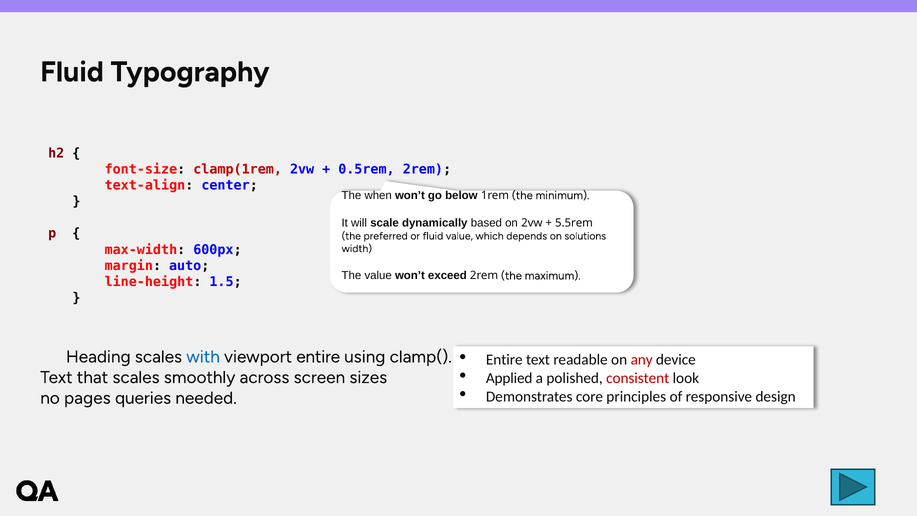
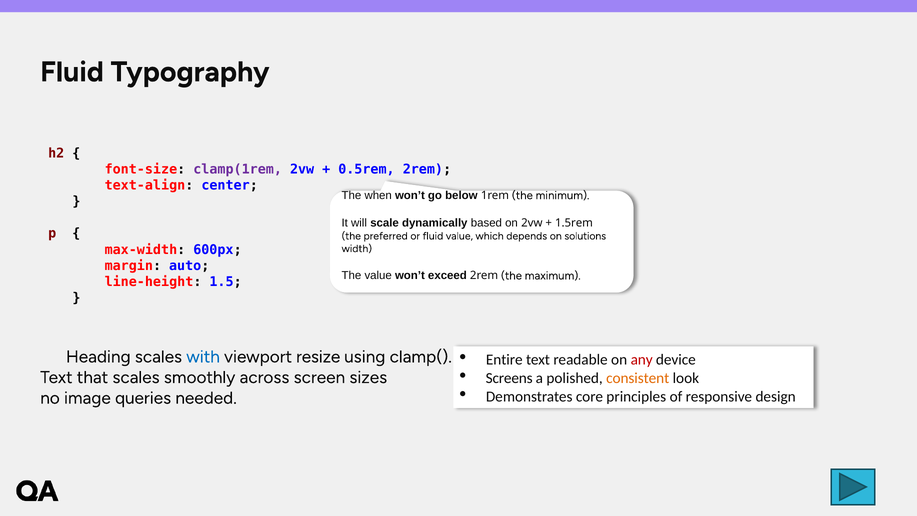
clamp(1rem colour: red -> purple
5.5rem: 5.5rem -> 1.5rem
viewport entire: entire -> resize
Applied: Applied -> Screens
consistent colour: red -> orange
pages: pages -> image
